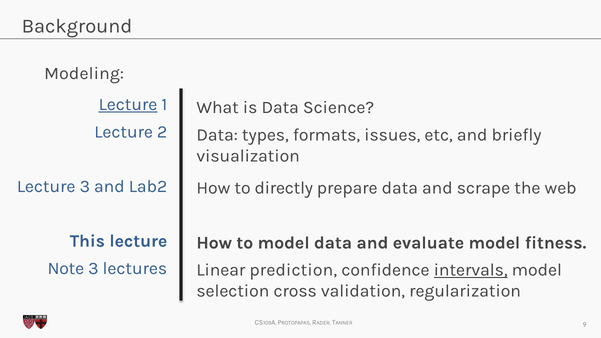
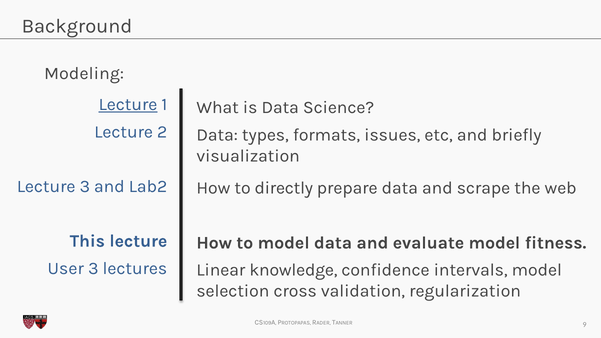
Note: Note -> User
prediction: prediction -> knowledge
intervals underline: present -> none
